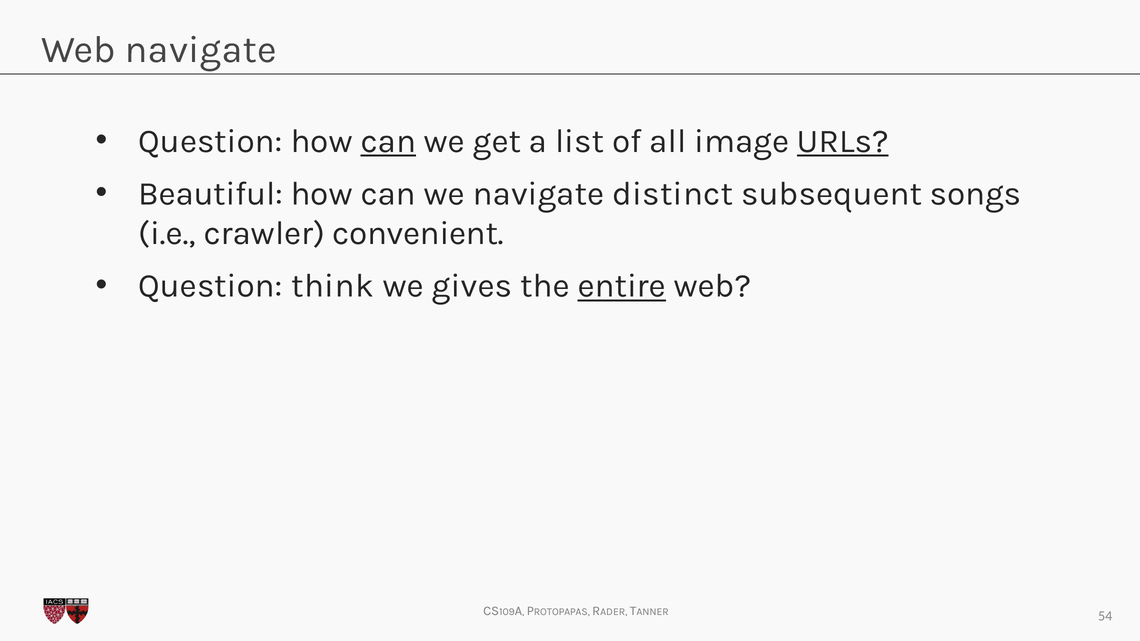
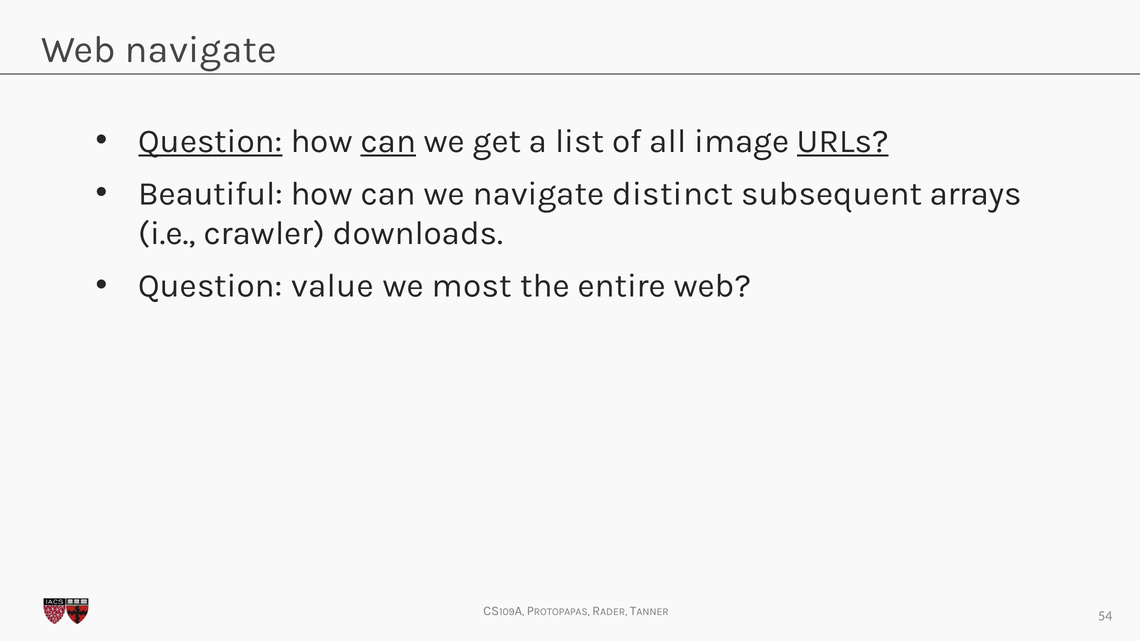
Question at (210, 141) underline: none -> present
songs: songs -> arrays
convenient: convenient -> downloads
think: think -> value
gives: gives -> most
entire underline: present -> none
